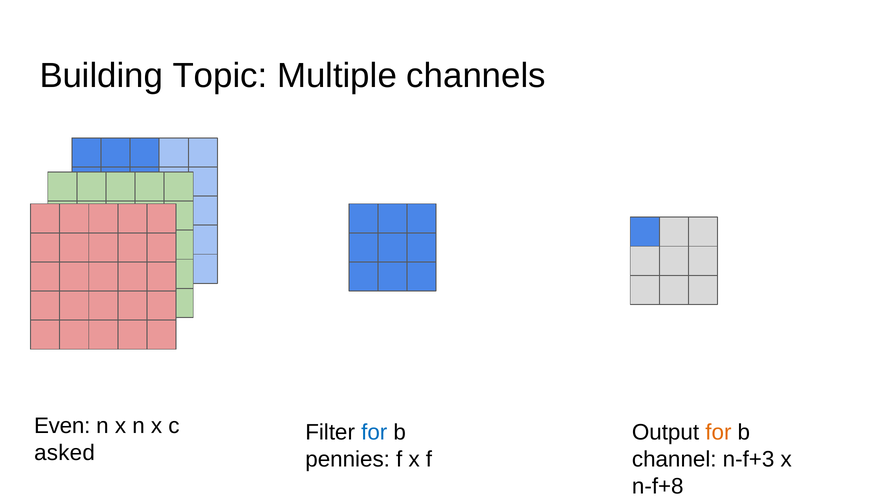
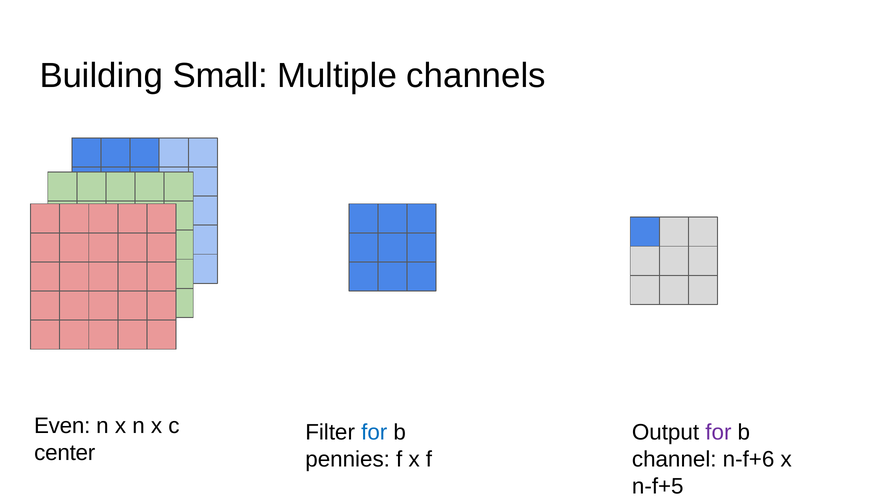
Topic: Topic -> Small
for at (718, 433) colour: orange -> purple
asked: asked -> center
n-f+3: n-f+3 -> n-f+6
n-f+8: n-f+8 -> n-f+5
